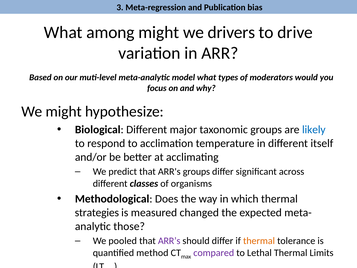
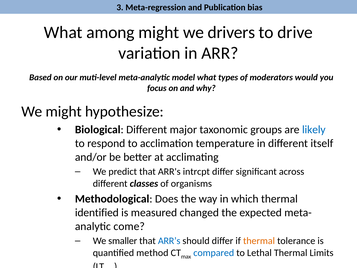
ARR's groups: groups -> intrcpt
strategies: strategies -> identified
those: those -> come
pooled: pooled -> smaller
ARR’s colour: purple -> blue
compared colour: purple -> blue
